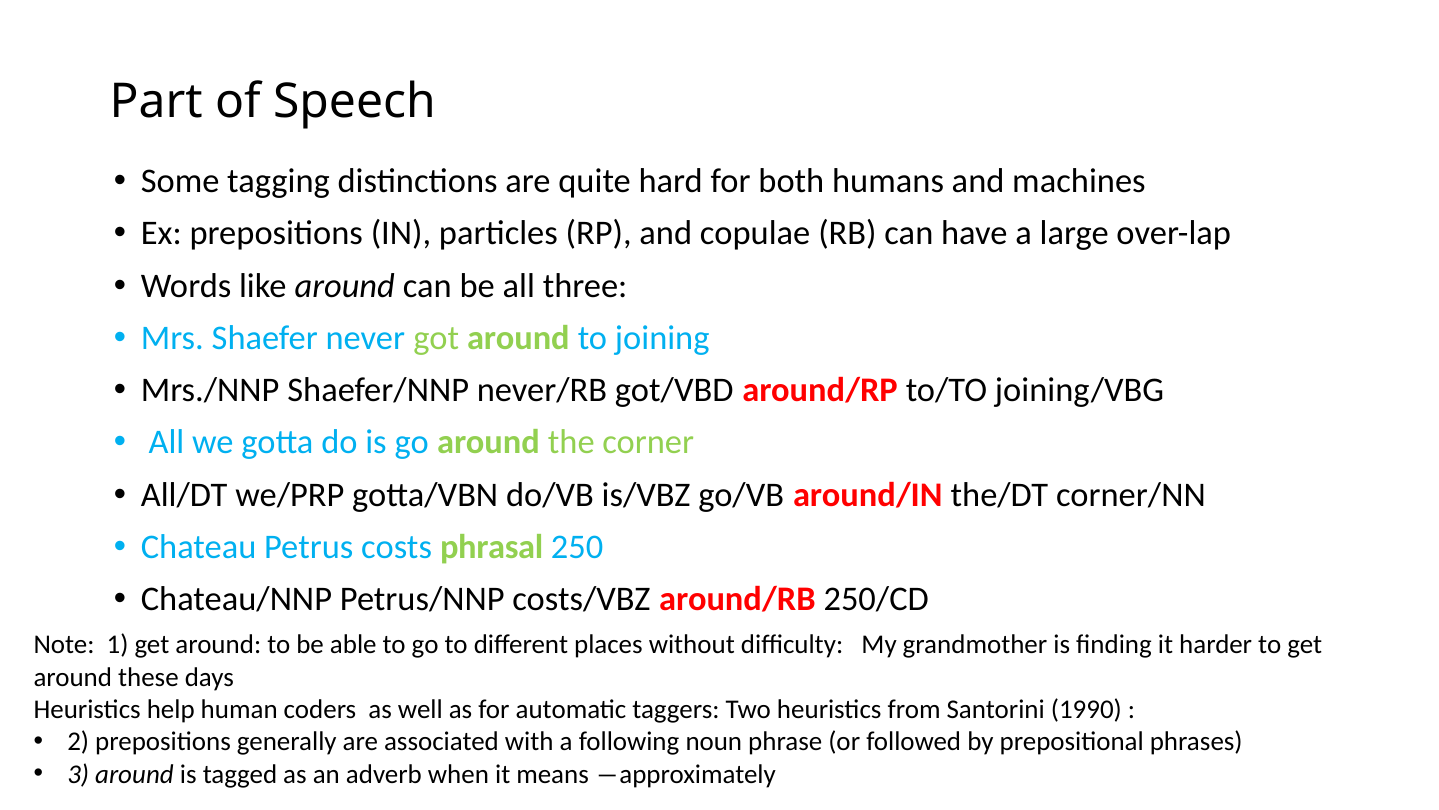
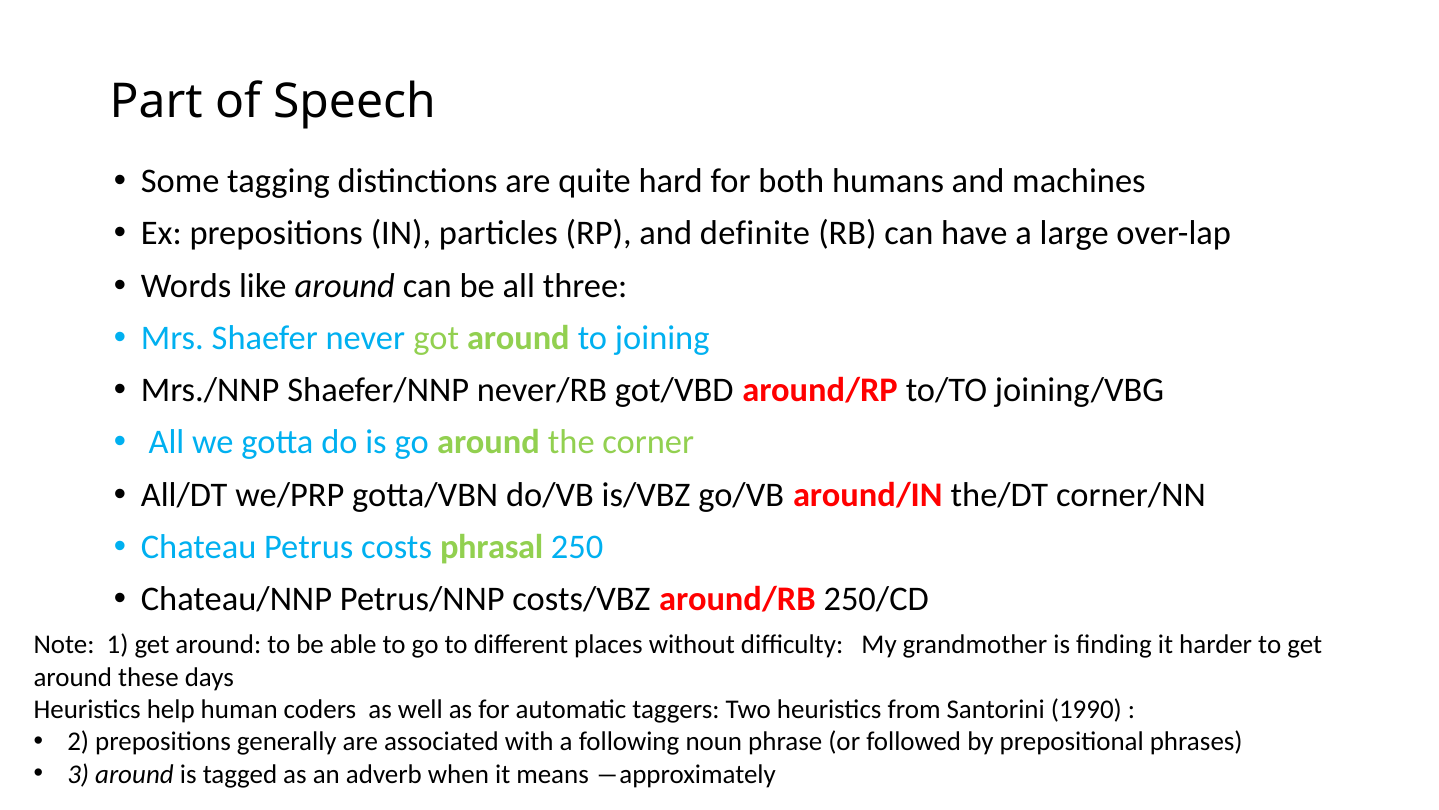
copulae: copulae -> definite
